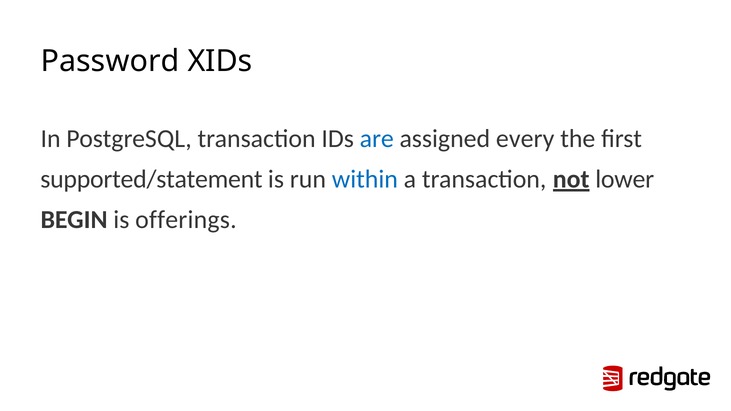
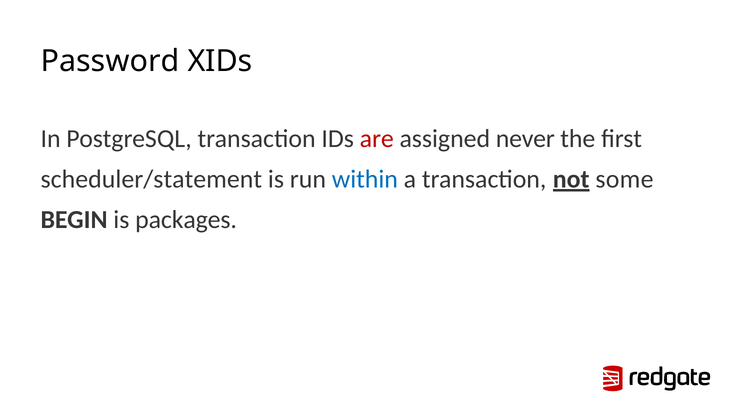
are colour: blue -> red
every: every -> never
supported/statement: supported/statement -> scheduler/statement
lower: lower -> some
offerings: offerings -> packages
